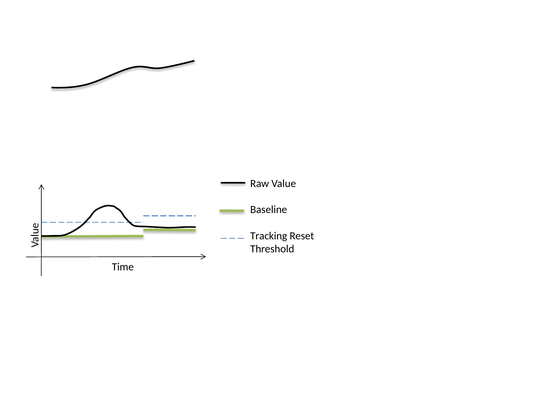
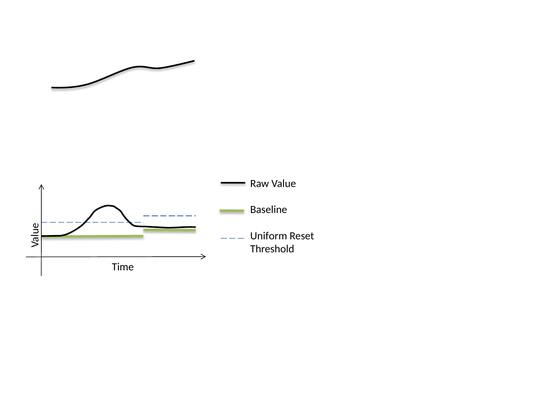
Tracking: Tracking -> Uniform
